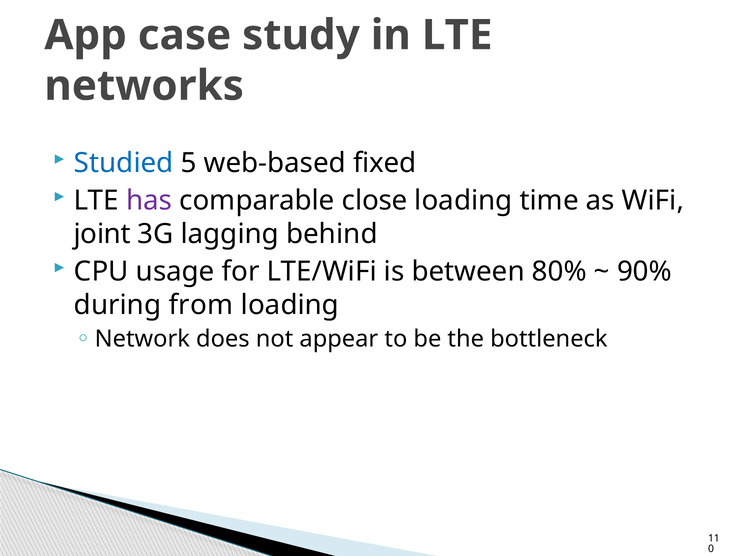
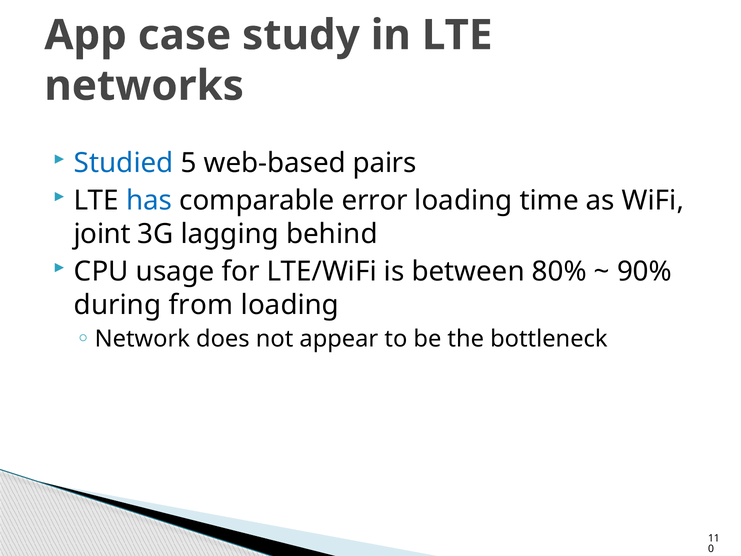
fixed: fixed -> pairs
has colour: purple -> blue
close: close -> error
